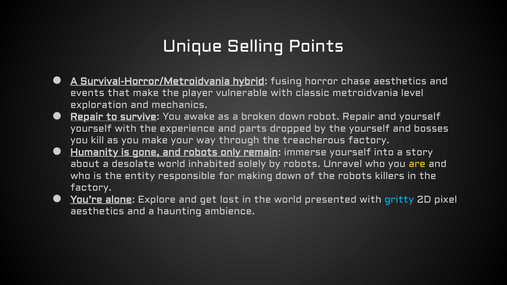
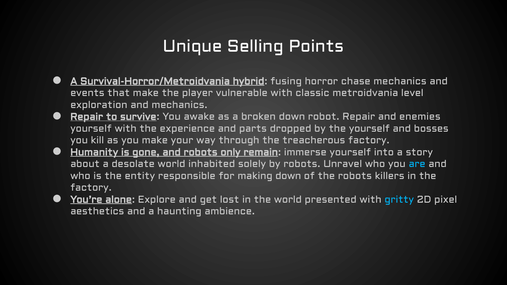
chase aesthetics: aesthetics -> mechanics
and yourself: yourself -> enemies
are colour: yellow -> light blue
